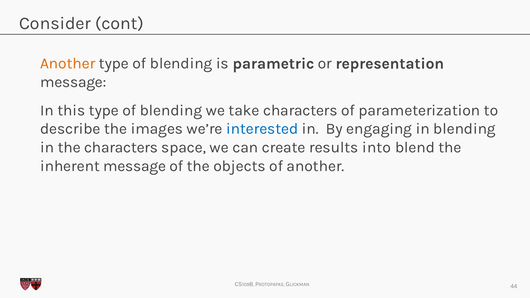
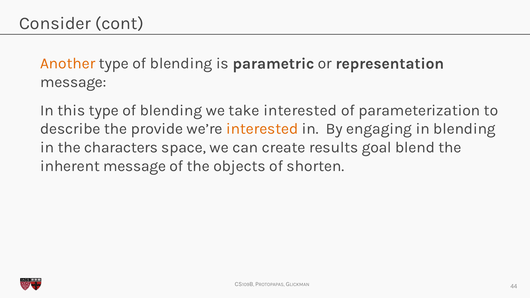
take characters: characters -> interested
images: images -> provide
interested at (262, 129) colour: blue -> orange
into: into -> goal
of another: another -> shorten
